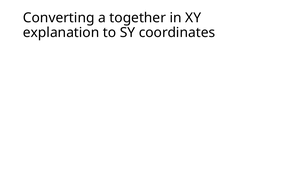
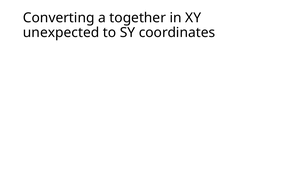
explanation: explanation -> unexpected
